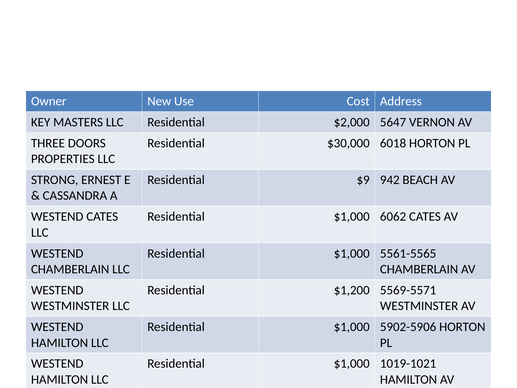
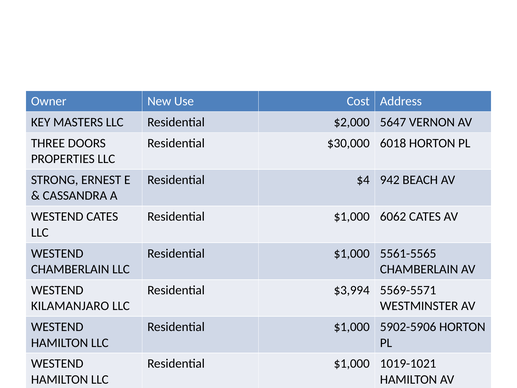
$9: $9 -> $4
$1,200: $1,200 -> $3,994
WESTMINSTER at (70, 306): WESTMINSTER -> KILAMANJARO
